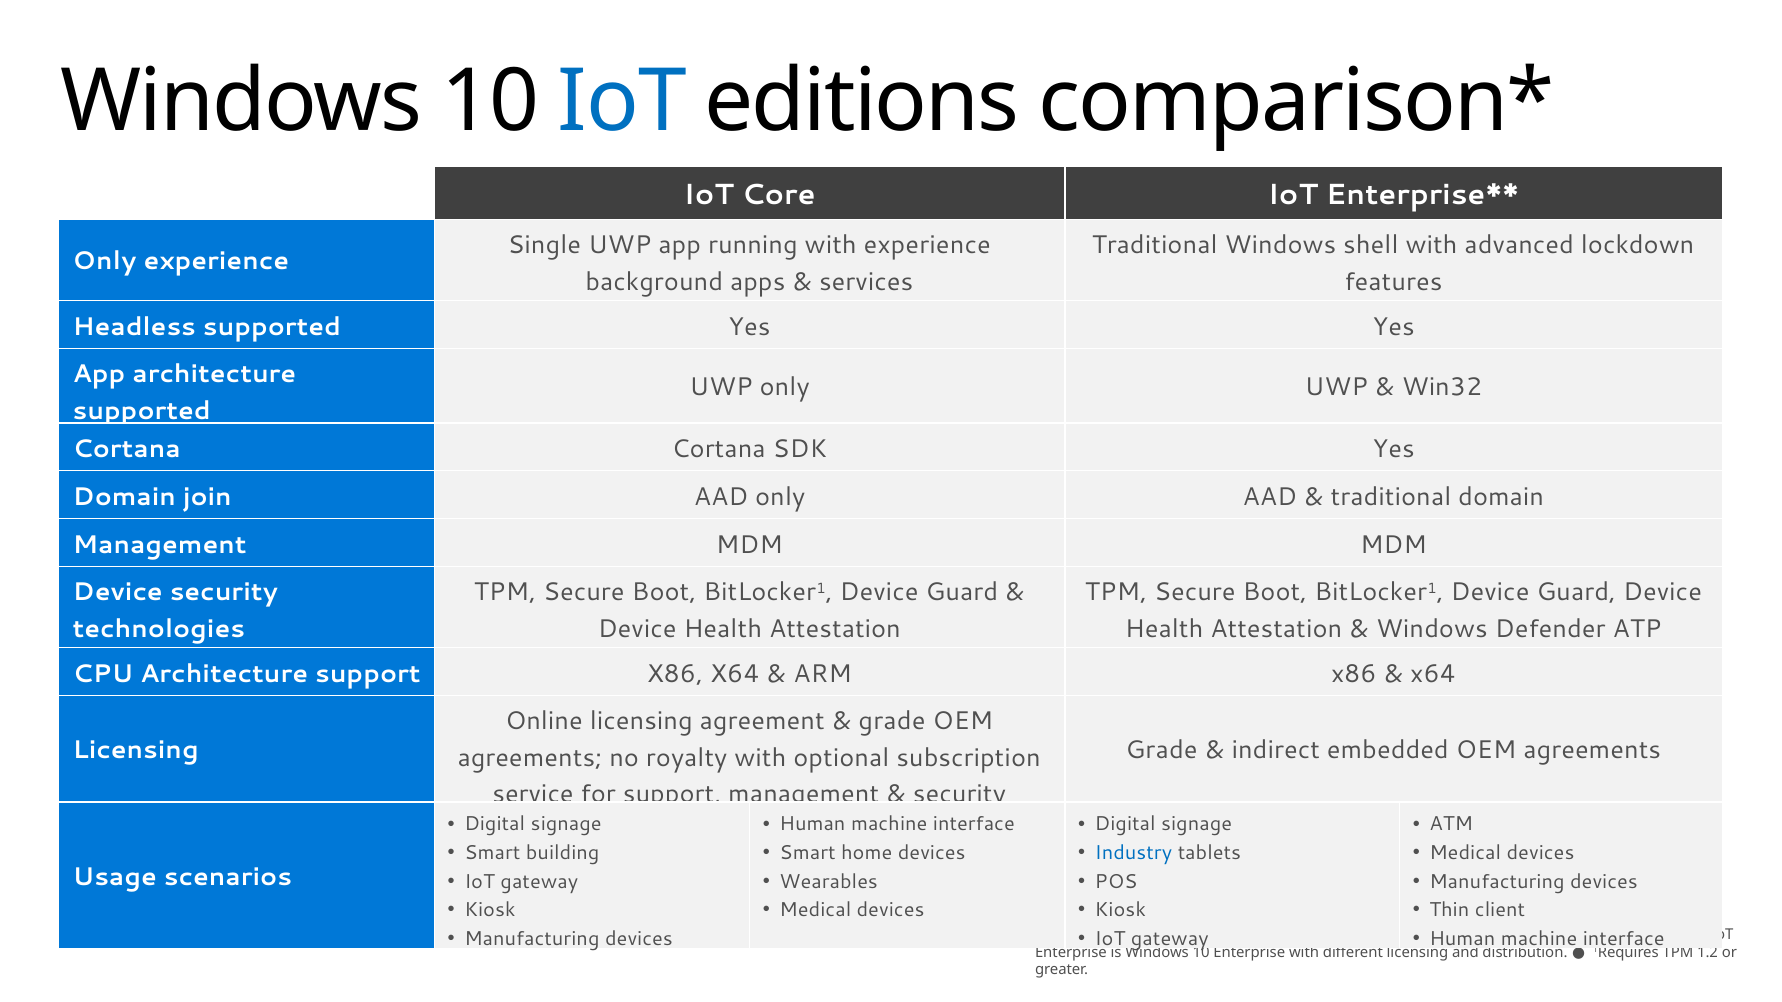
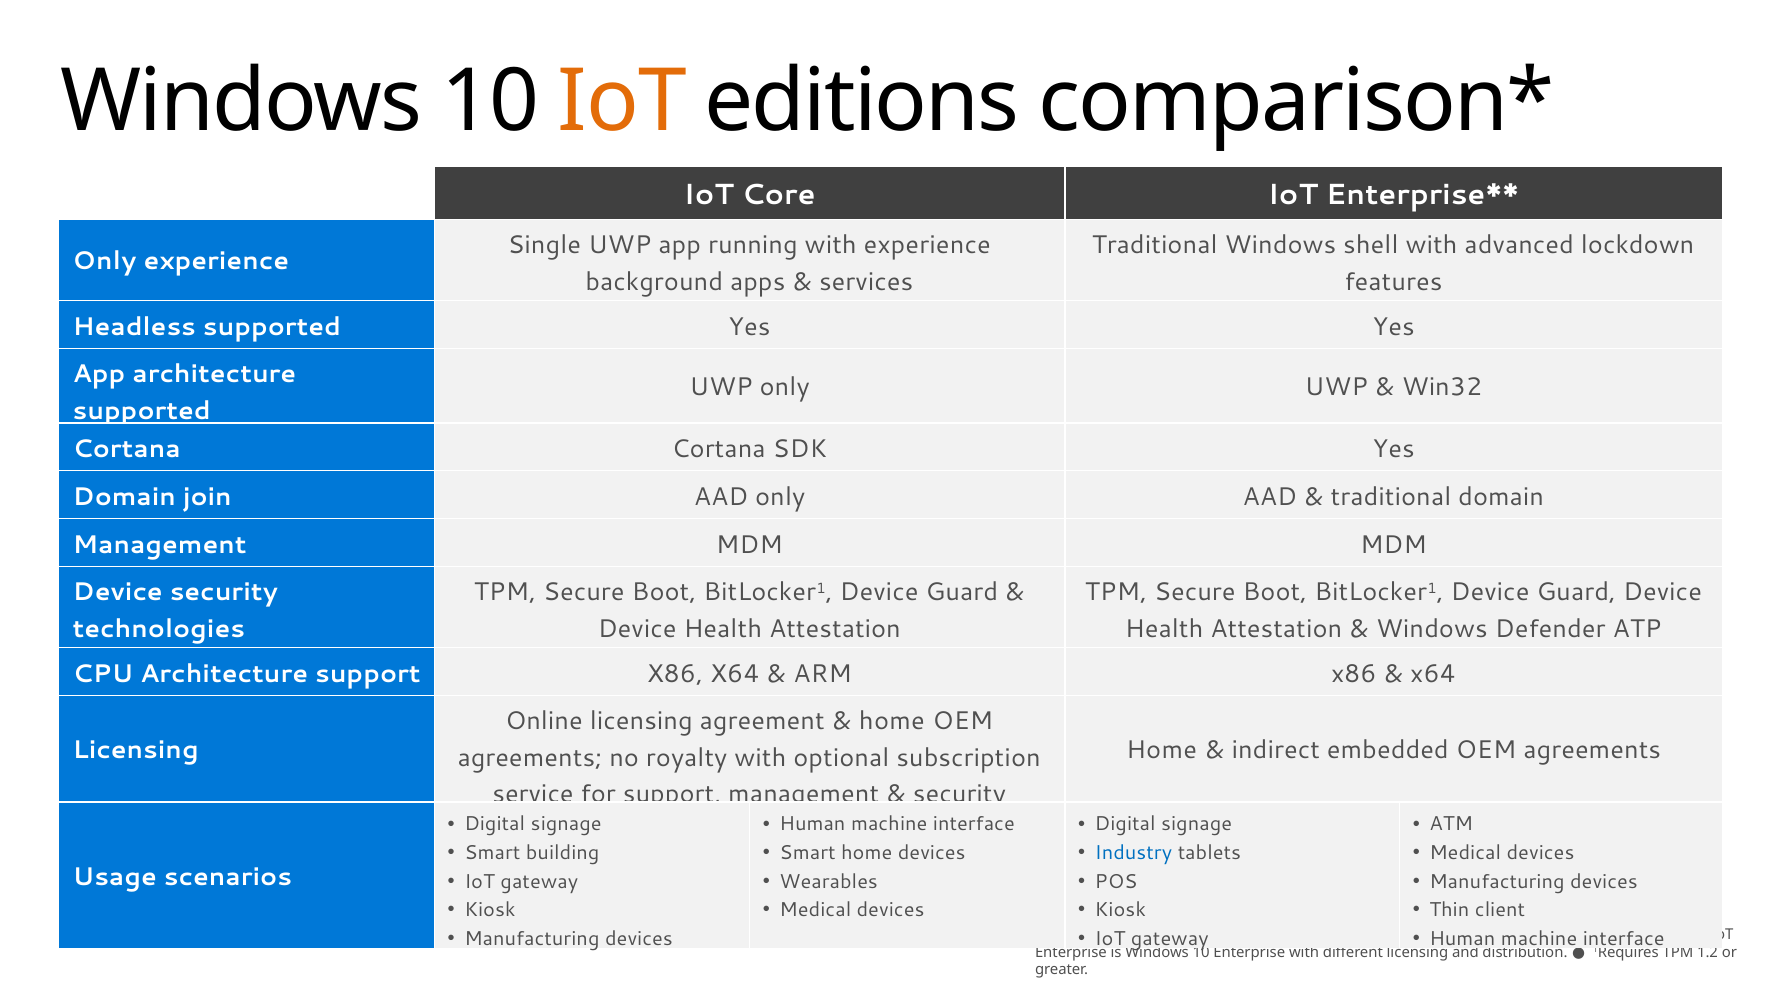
IoT at (622, 102) colour: blue -> orange
grade at (892, 722): grade -> home
Grade at (1162, 750): Grade -> Home
